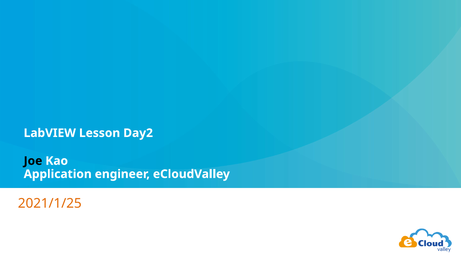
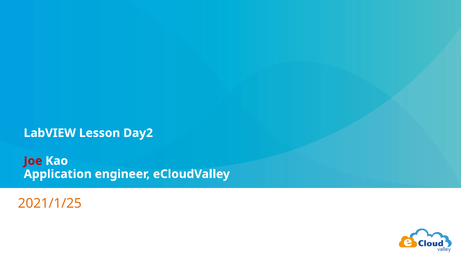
Joe colour: black -> red
